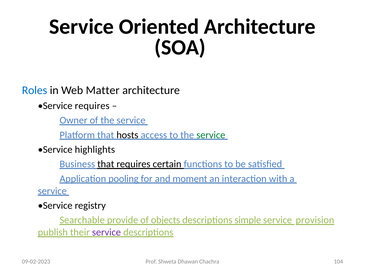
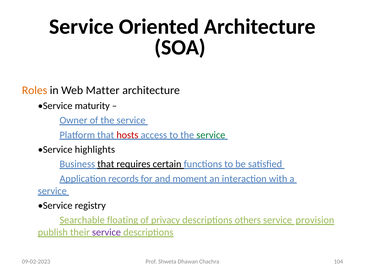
Roles colour: blue -> orange
Service requires: requires -> maturity
hosts colour: black -> red
pooling: pooling -> records
provide: provide -> floating
objects: objects -> privacy
simple: simple -> others
